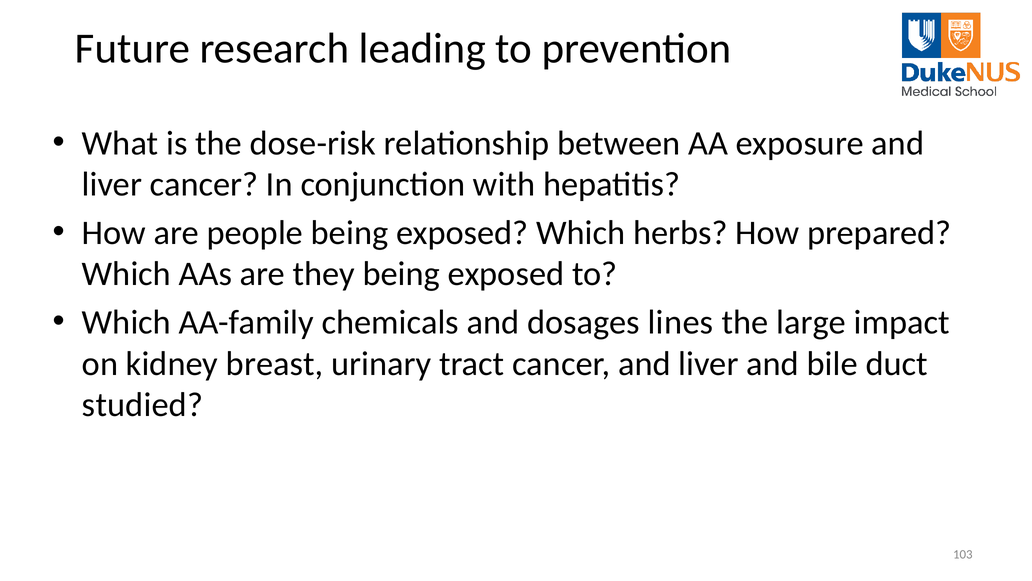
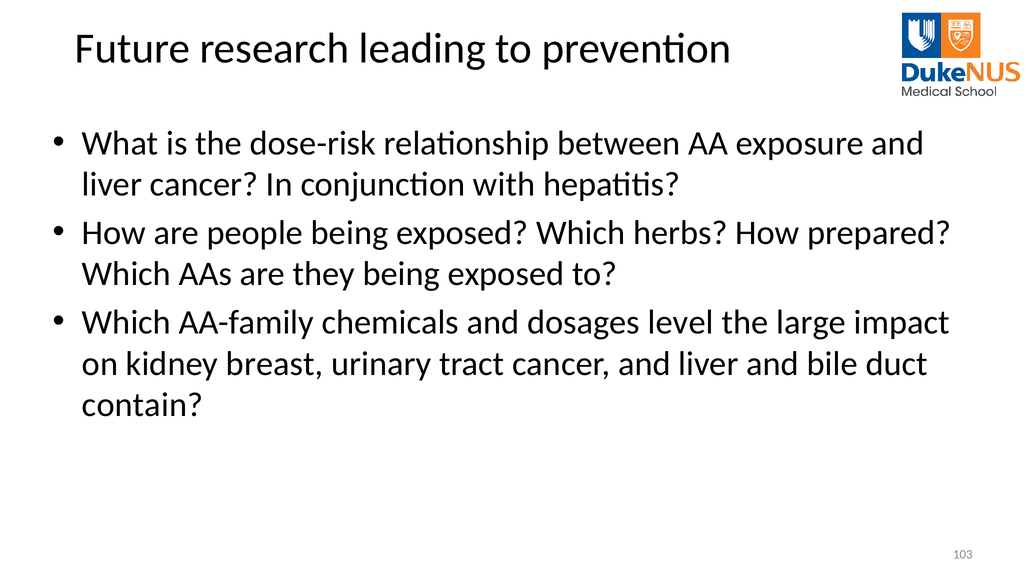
lines: lines -> level
studied: studied -> contain
